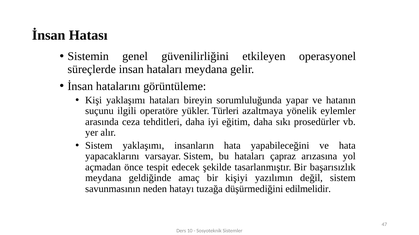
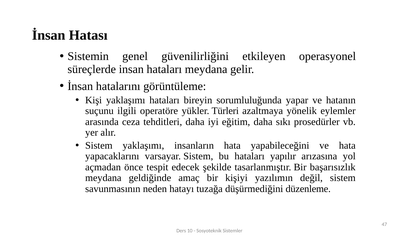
çapraz: çapraz -> yapılır
edilmelidir: edilmelidir -> düzenleme
